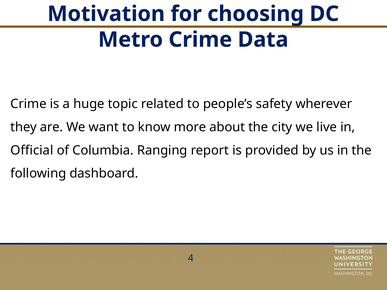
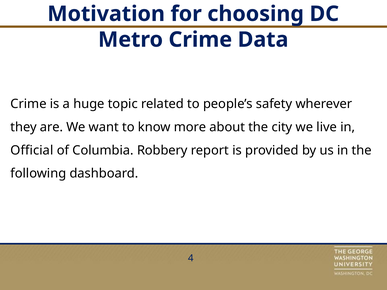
Ranging: Ranging -> Robbery
